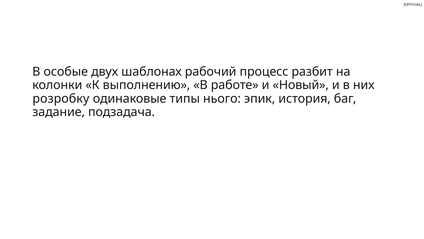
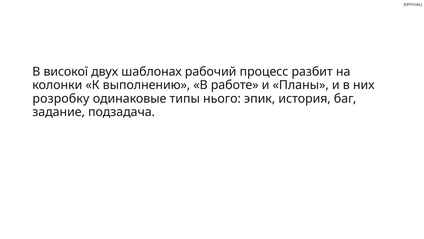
особые: особые -> високої
Новый: Новый -> Планы
